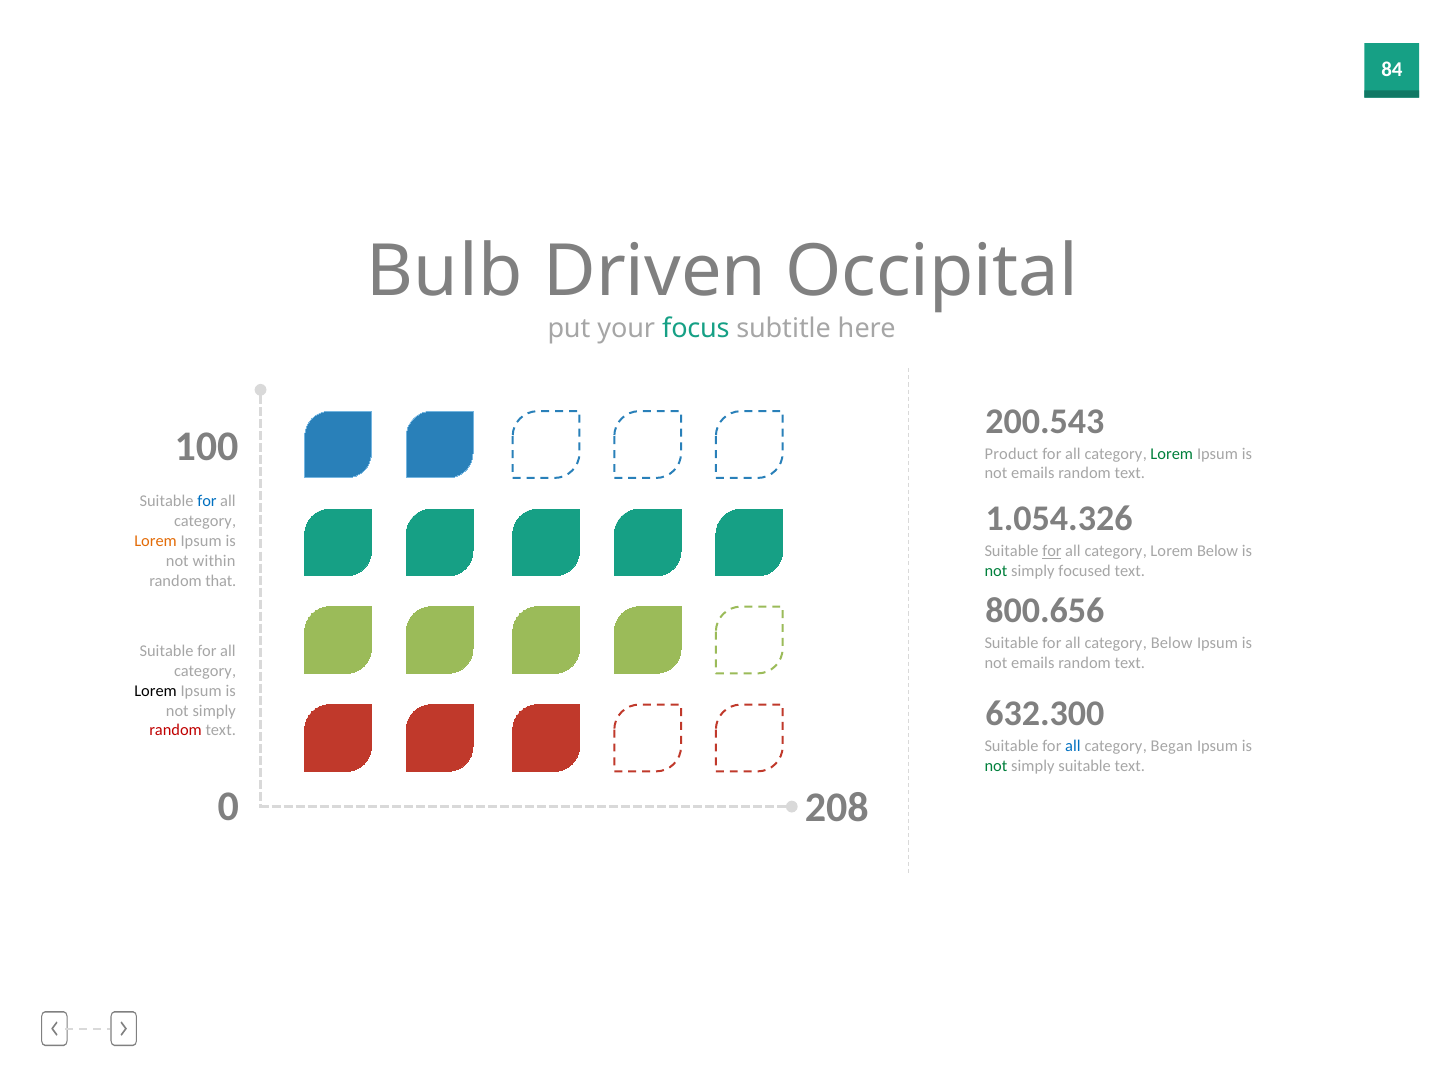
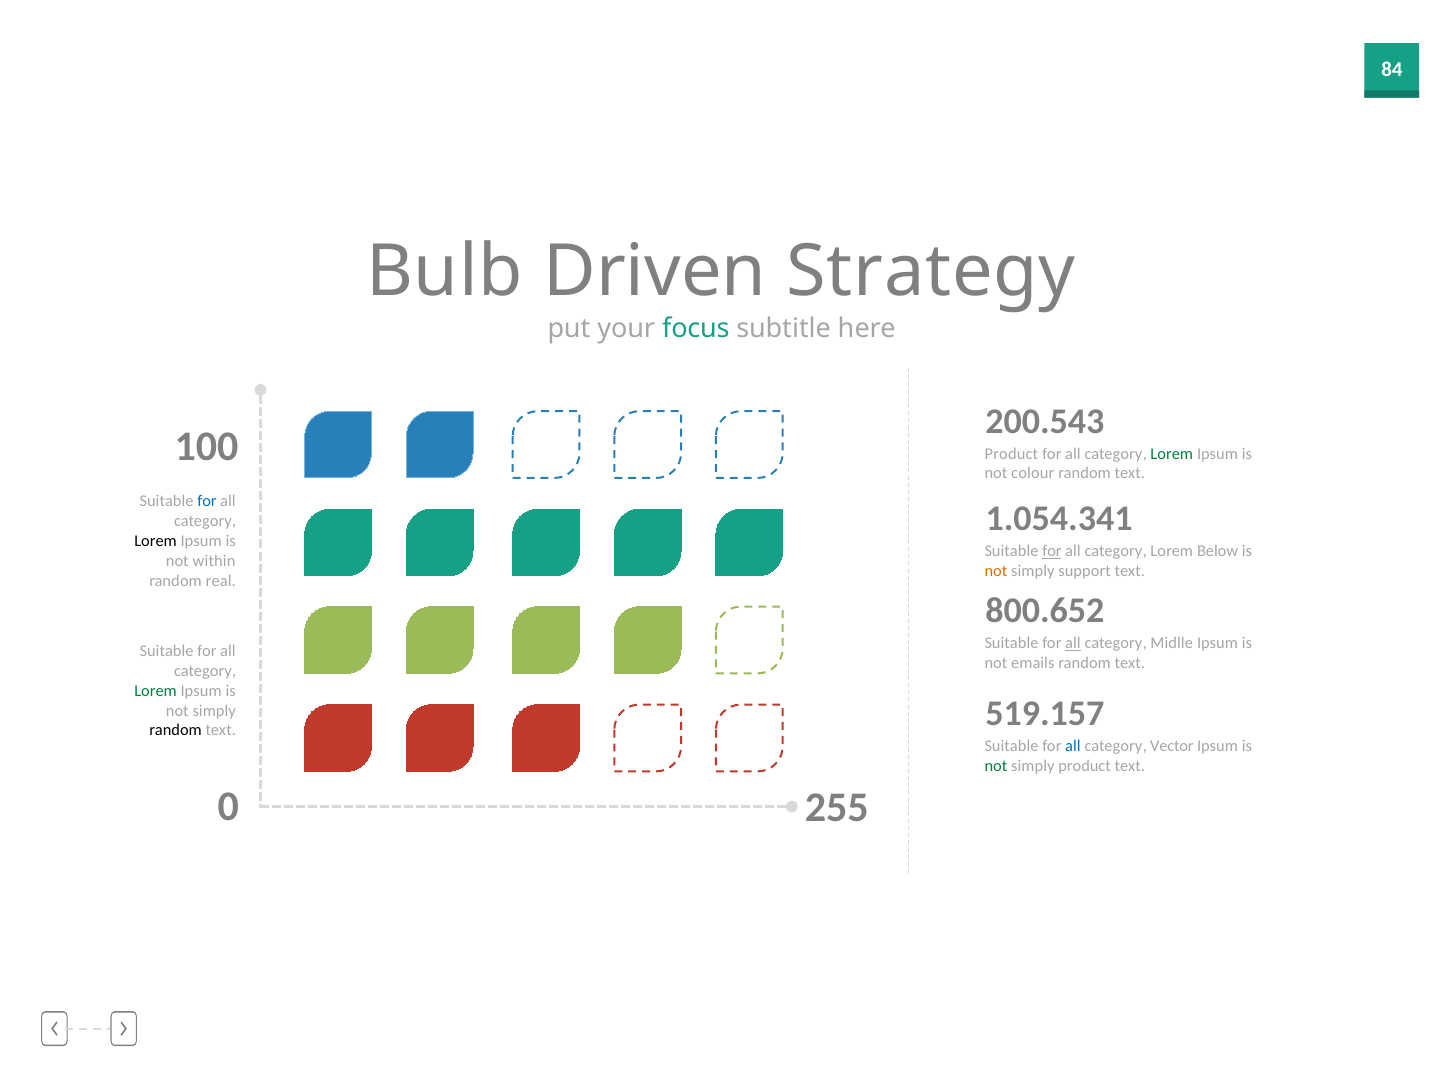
Occipital: Occipital -> Strategy
emails at (1033, 474): emails -> colour
1.054.326: 1.054.326 -> 1.054.341
Lorem at (156, 541) colour: orange -> black
not at (996, 571) colour: green -> orange
focused: focused -> support
that: that -> real
800.656: 800.656 -> 800.652
all at (1073, 643) underline: none -> present
category Below: Below -> Midlle
Lorem at (156, 691) colour: black -> green
632.300: 632.300 -> 519.157
random at (176, 731) colour: red -> black
Began: Began -> Vector
simply suitable: suitable -> product
208: 208 -> 255
